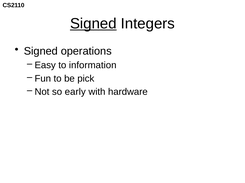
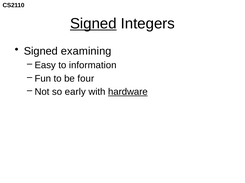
operations: operations -> examining
pick: pick -> four
hardware underline: none -> present
